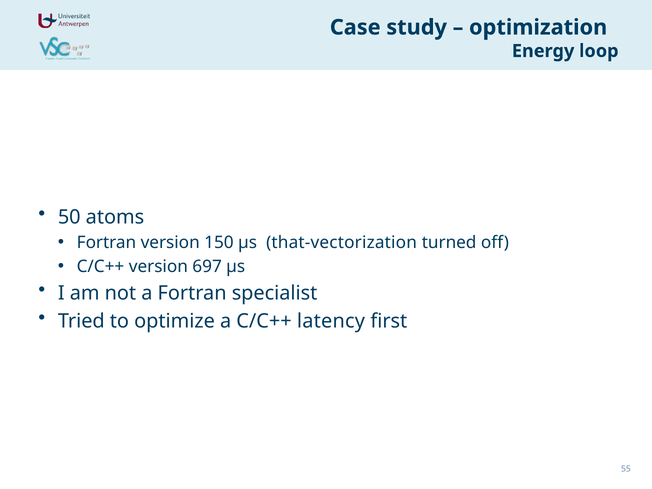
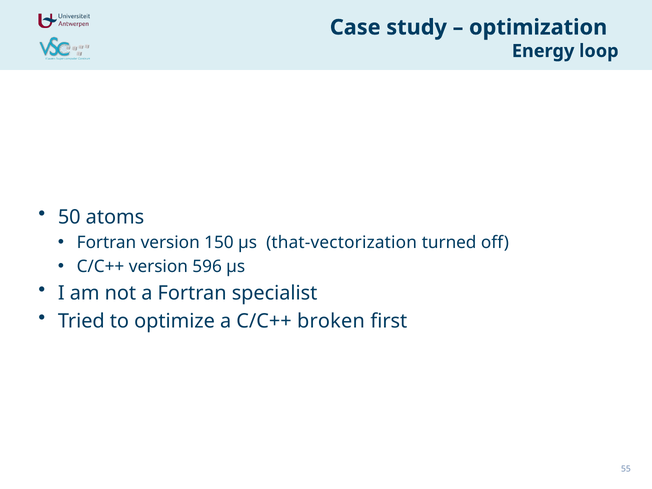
697: 697 -> 596
latency: latency -> broken
